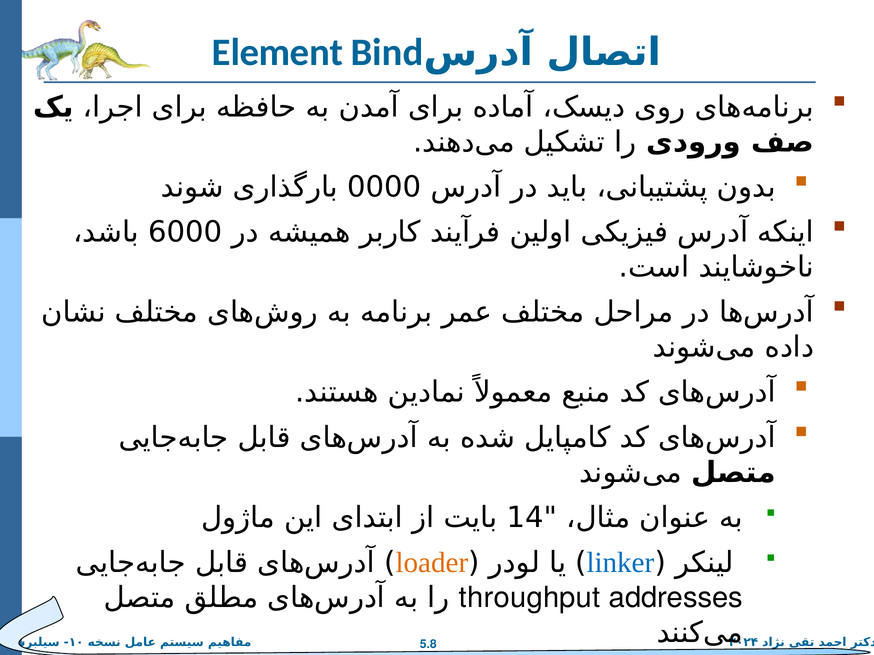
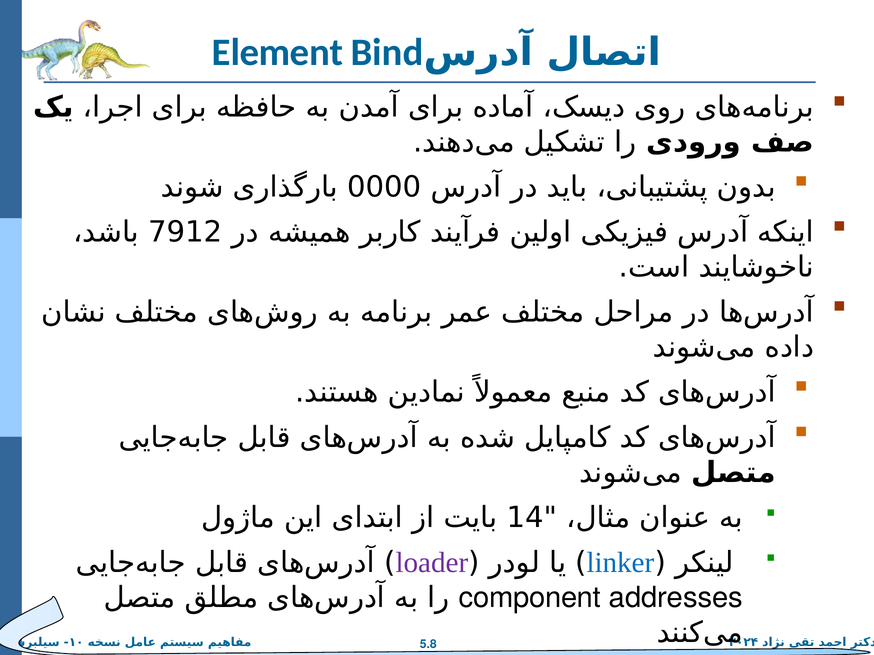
6000: 6000 -> 7912
loader colour: orange -> purple
throughput: throughput -> component
